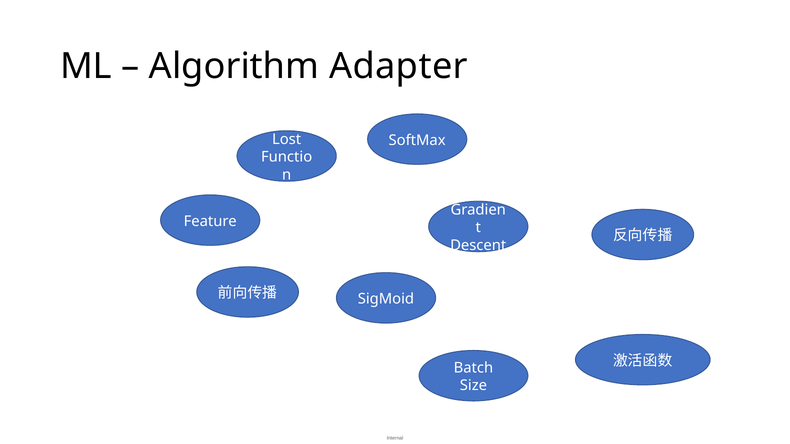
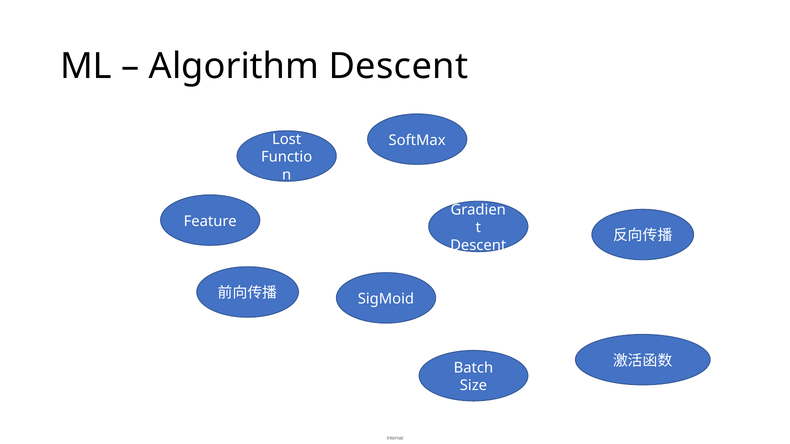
Algorithm Adapter: Adapter -> Descent
